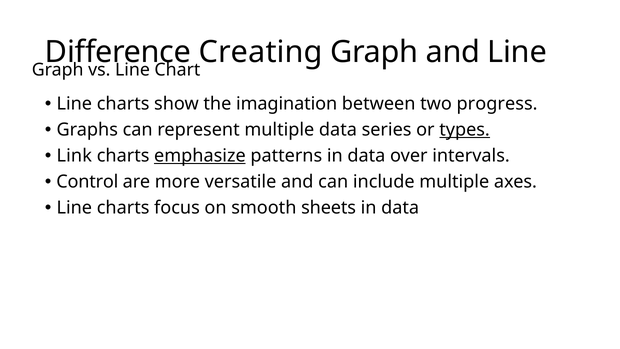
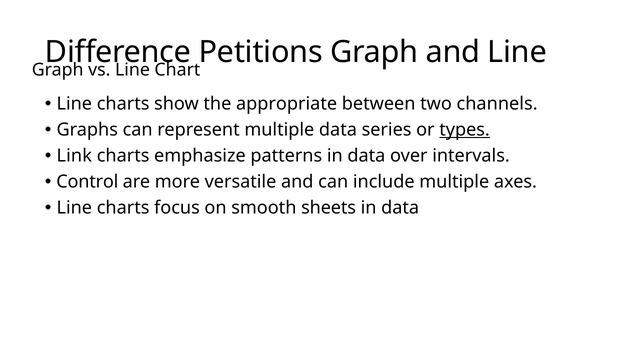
Creating: Creating -> Petitions
imagination: imagination -> appropriate
progress: progress -> channels
emphasize underline: present -> none
